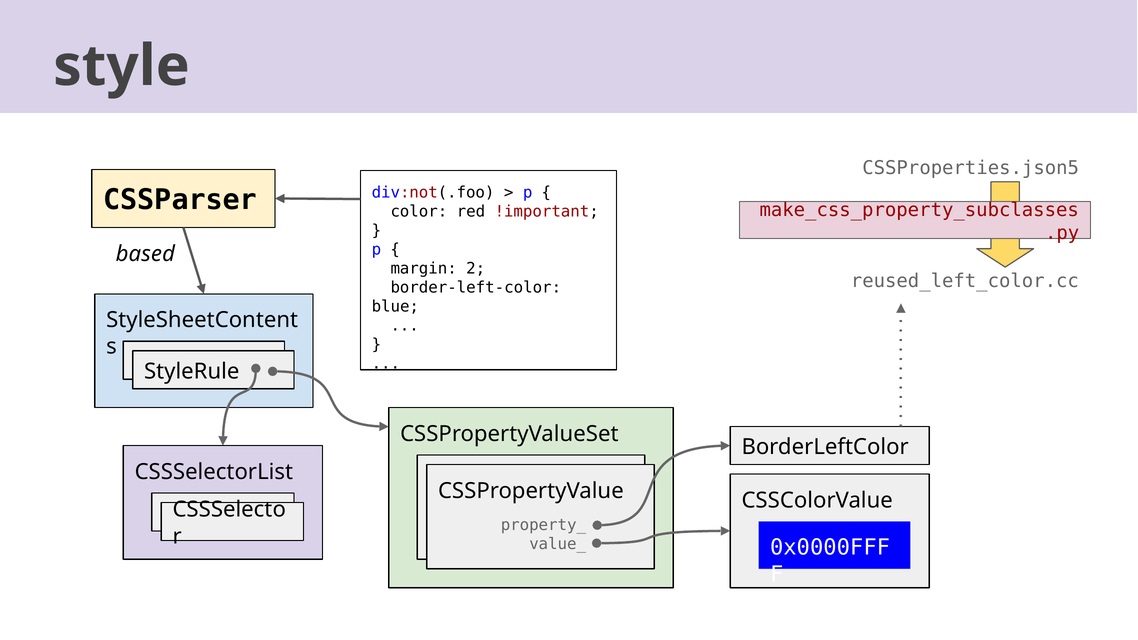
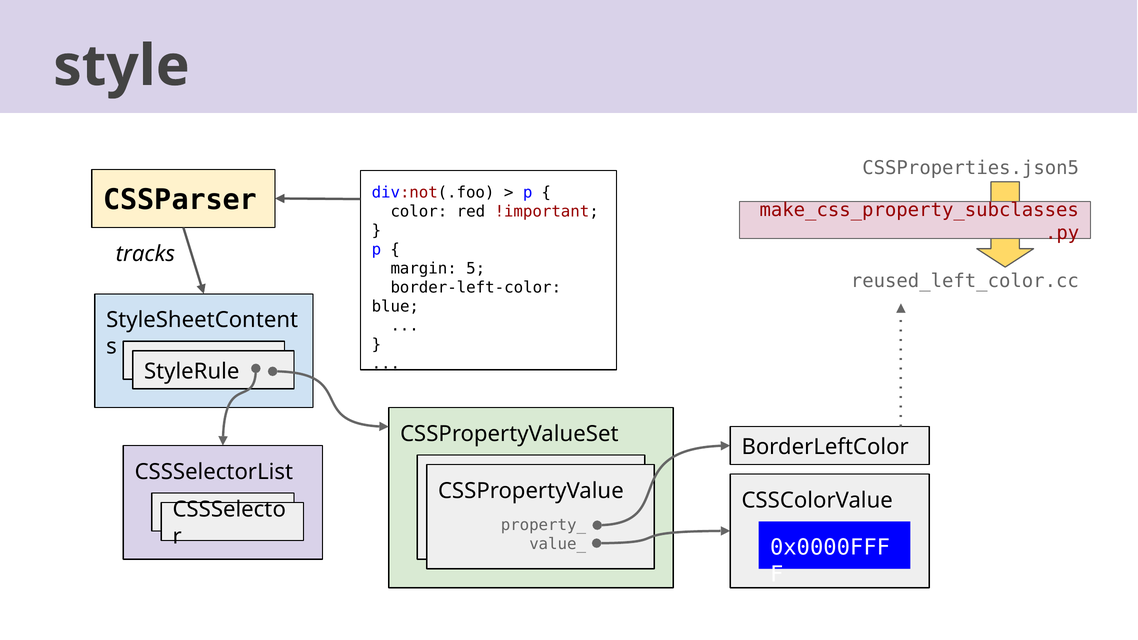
based: based -> tracks
2: 2 -> 5
